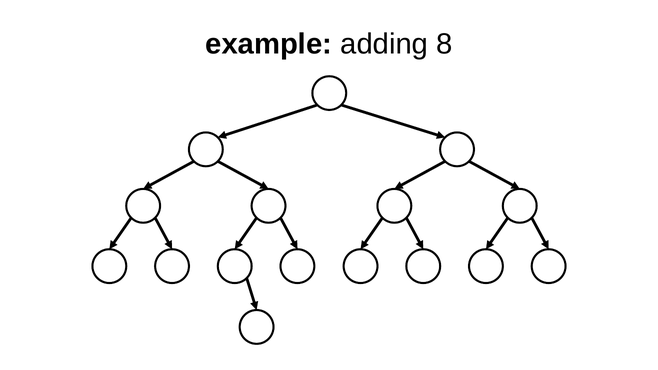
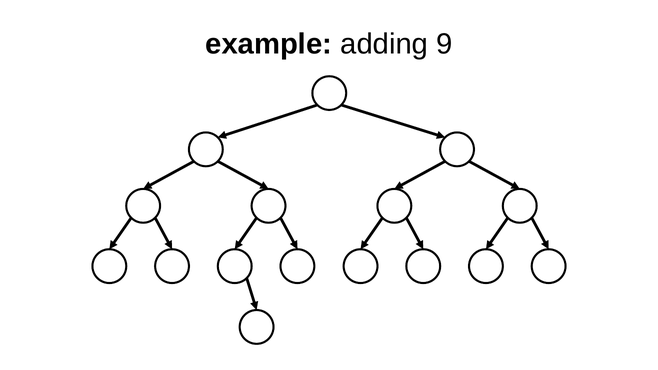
adding 8: 8 -> 9
